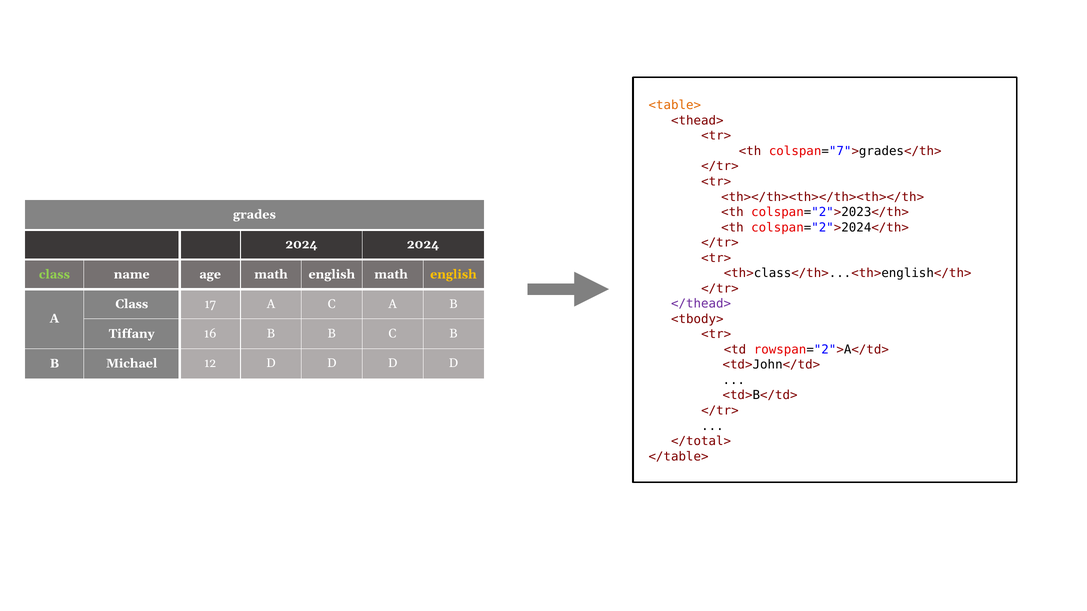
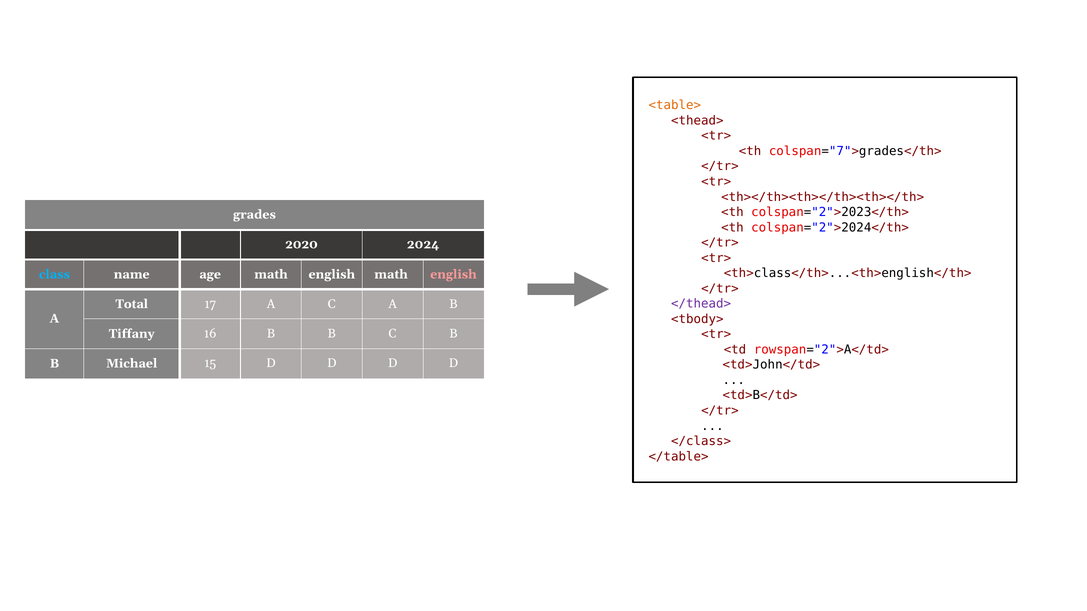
2024 at (301, 244): 2024 -> 2020
class at (54, 274) colour: light green -> light blue
english at (453, 274) colour: yellow -> pink
Class at (132, 304): Class -> Total
12: 12 -> 15
</total>: </total> -> </class>
